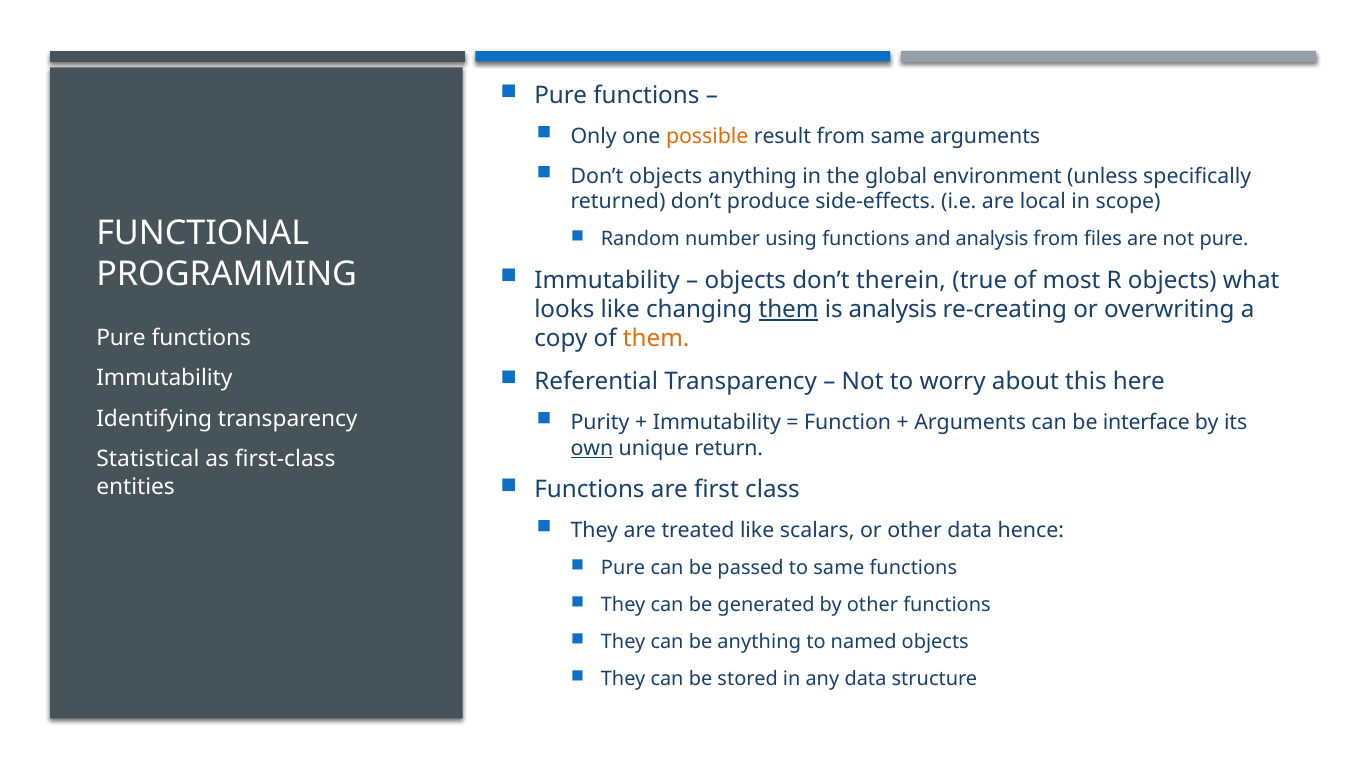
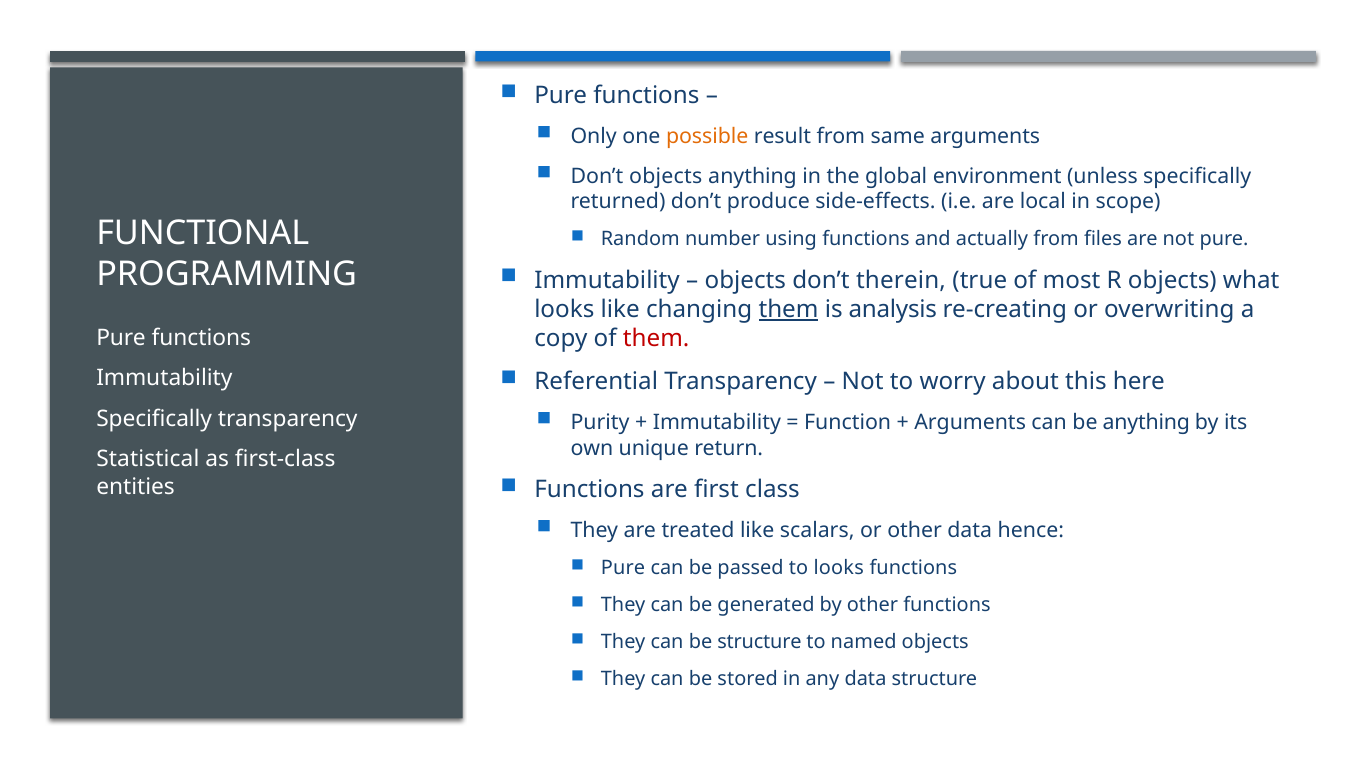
and analysis: analysis -> actually
them at (656, 339) colour: orange -> red
be interface: interface -> anything
Identifying at (154, 419): Identifying -> Specifically
own underline: present -> none
to same: same -> looks
be anything: anything -> structure
